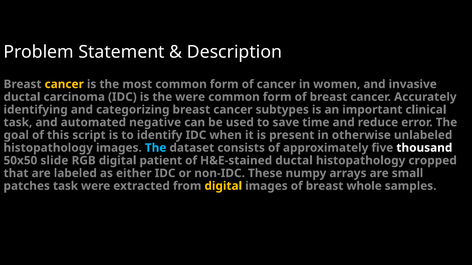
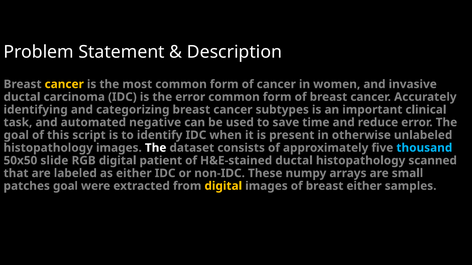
the were: were -> error
The at (156, 148) colour: light blue -> white
thousand colour: white -> light blue
cropped: cropped -> scanned
patches task: task -> goal
breast whole: whole -> either
